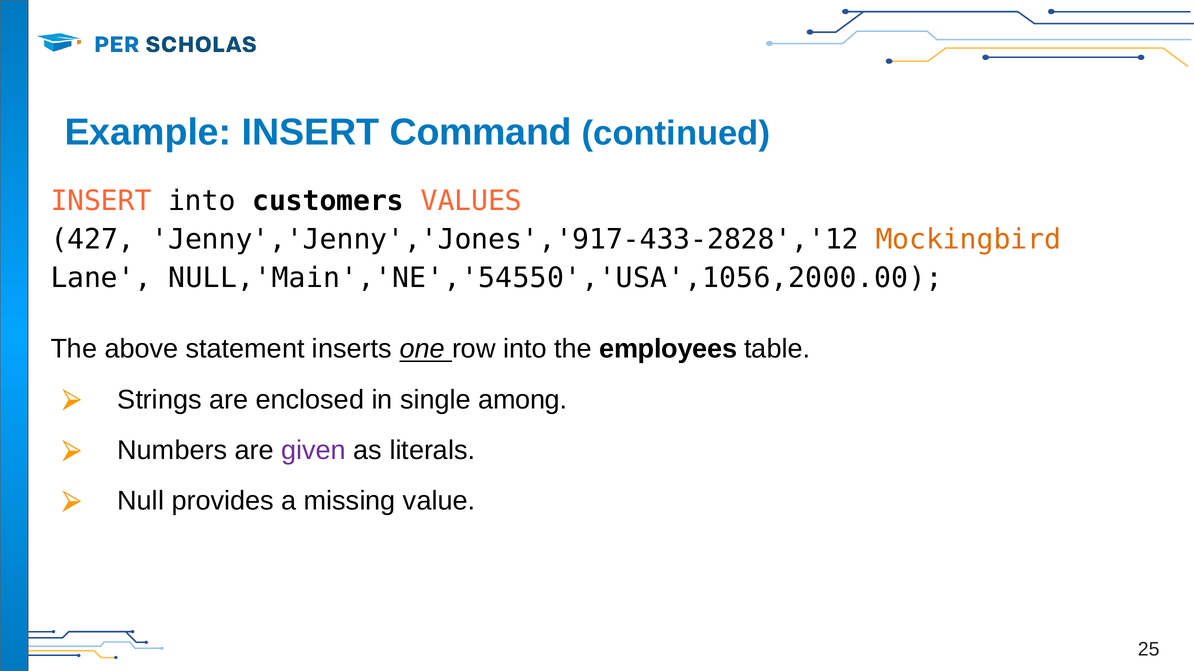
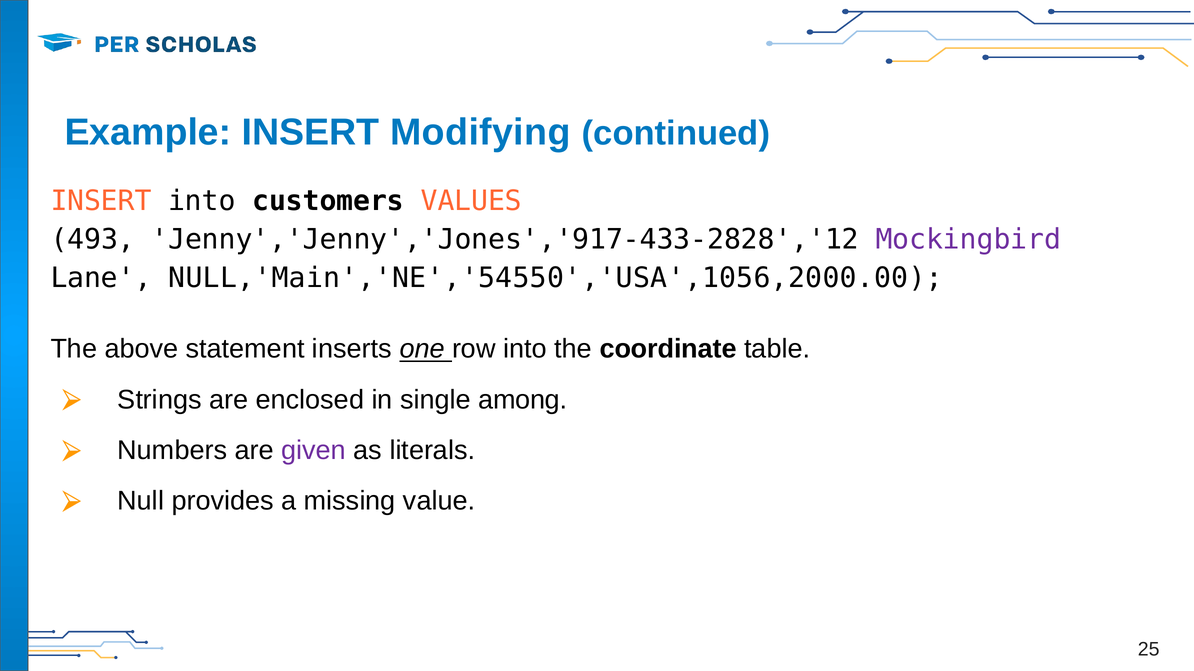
Command: Command -> Modifying
427: 427 -> 493
Mockingbird colour: orange -> purple
employees: employees -> coordinate
